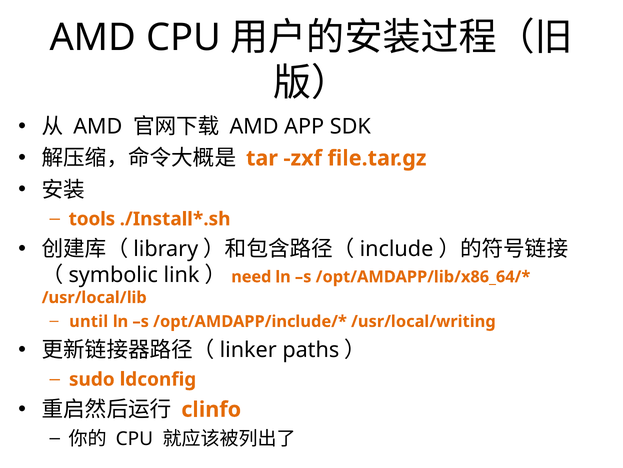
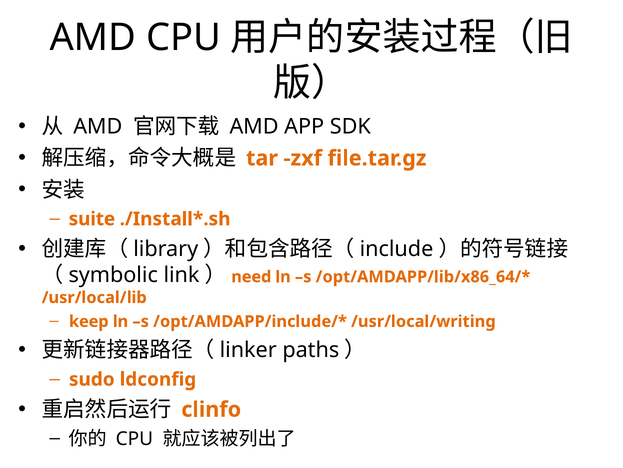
tools: tools -> suite
until: until -> keep
